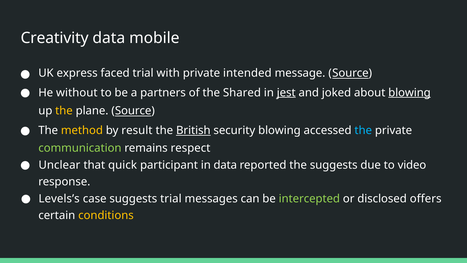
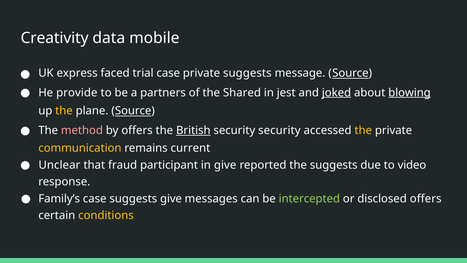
trial with: with -> case
private intended: intended -> suggests
without: without -> provide
jest underline: present -> none
joked underline: none -> present
method colour: yellow -> pink
by result: result -> offers
security blowing: blowing -> security
the at (363, 130) colour: light blue -> yellow
communication colour: light green -> yellow
respect: respect -> current
quick: quick -> fraud
in data: data -> give
Levels’s: Levels’s -> Family’s
suggests trial: trial -> give
